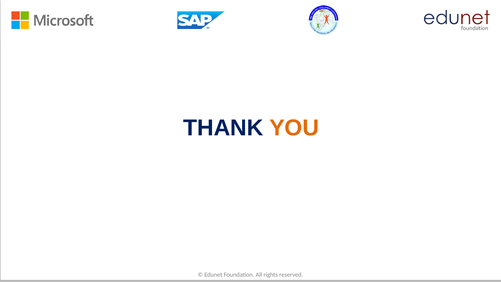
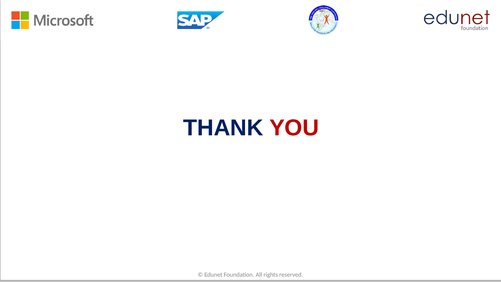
YOU colour: orange -> red
